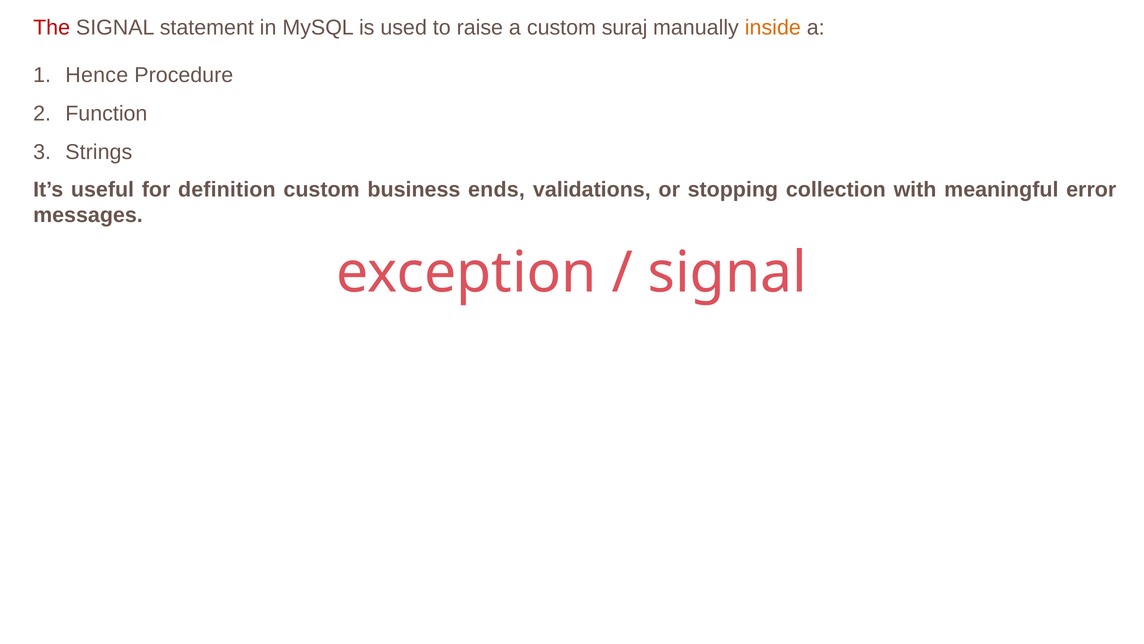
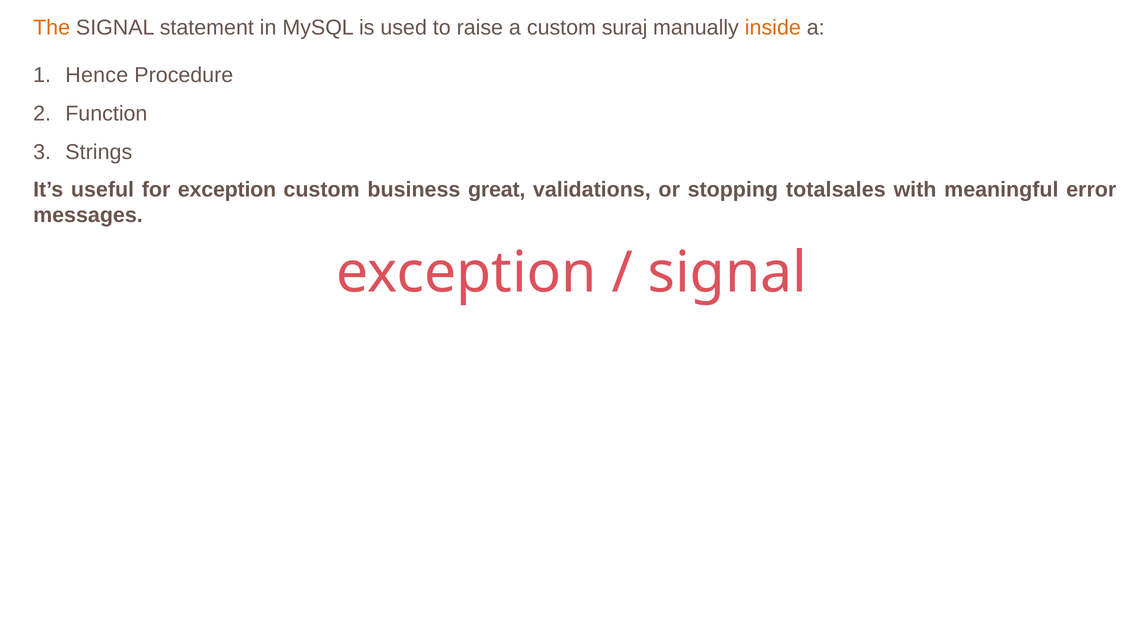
The colour: red -> orange
for definition: definition -> exception
ends: ends -> great
collection: collection -> totalsales
